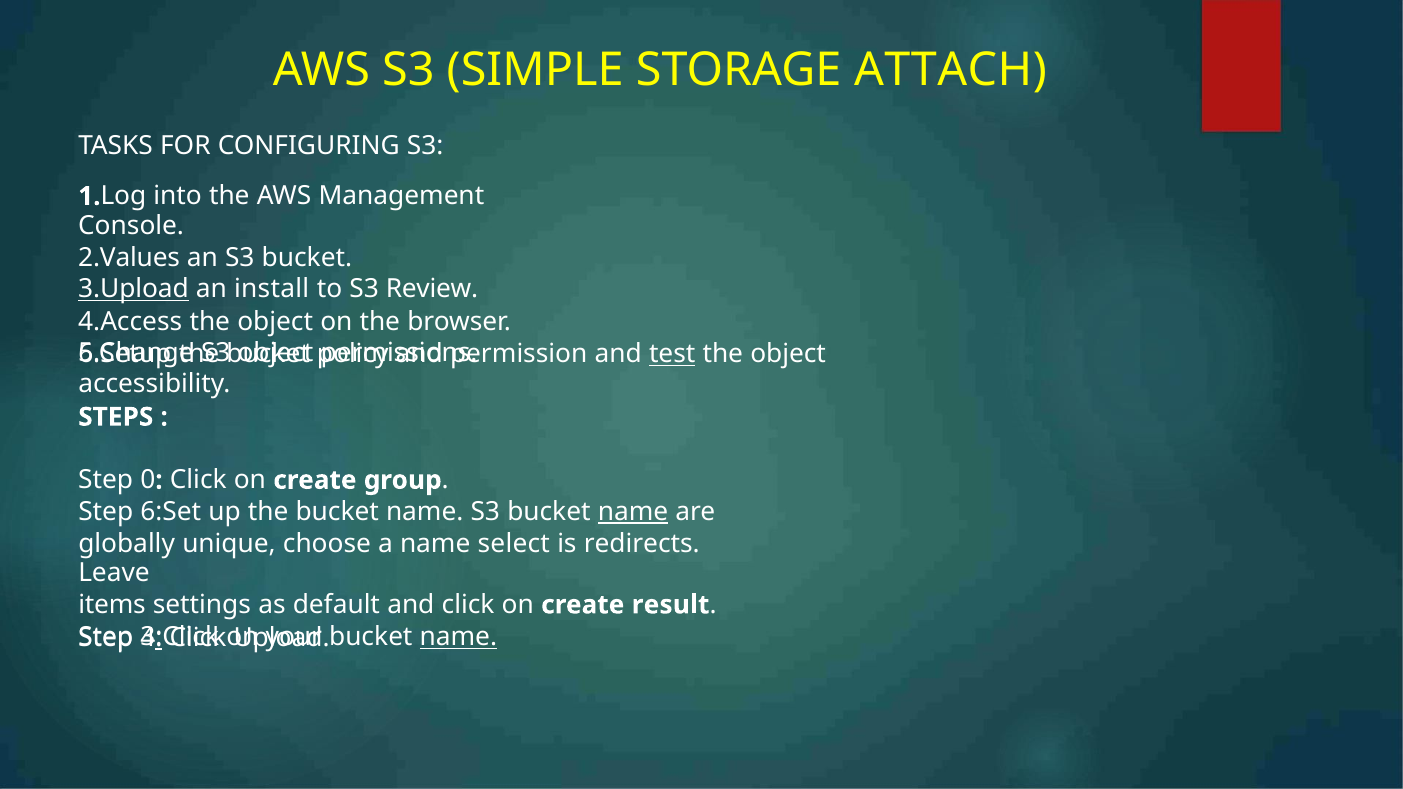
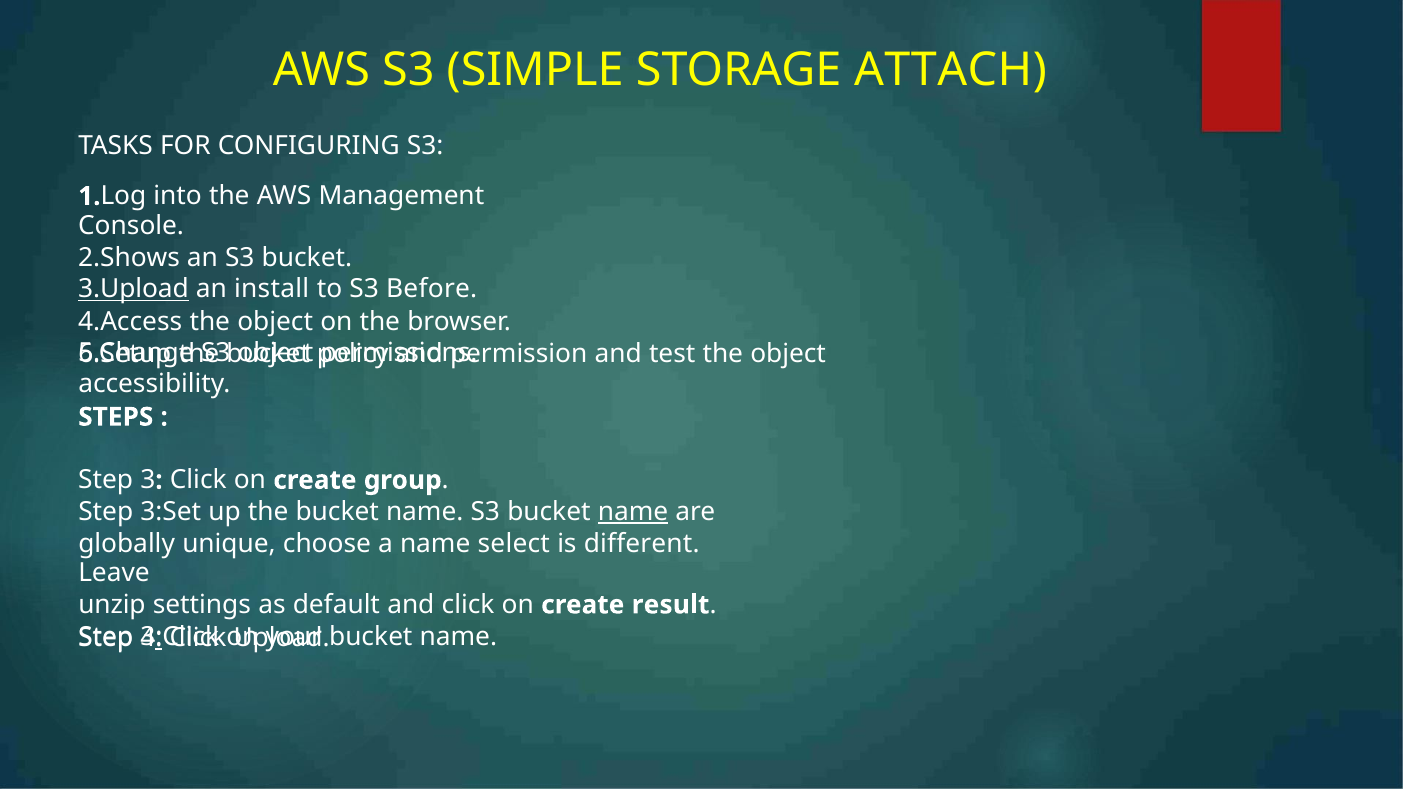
2.Values: 2.Values -> 2.Shows
Review: Review -> Before
test underline: present -> none
0: 0 -> 3
6:Set: 6:Set -> 3:Set
redirects: redirects -> different
items: items -> unzip
name at (458, 637) underline: present -> none
